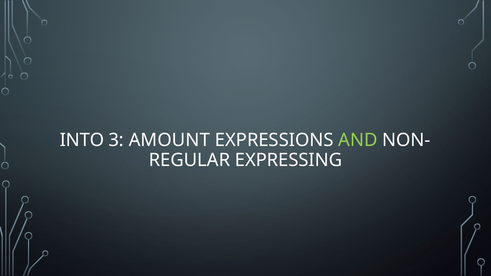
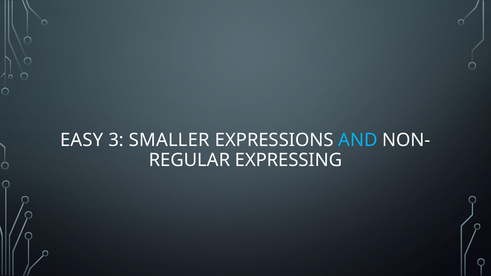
INTO: INTO -> EASY
AMOUNT: AMOUNT -> SMALLER
AND colour: light green -> light blue
